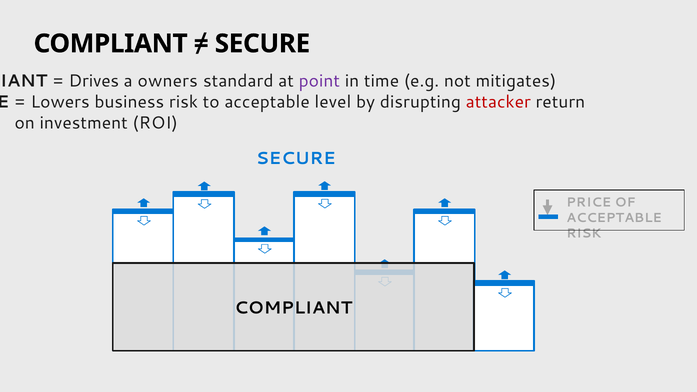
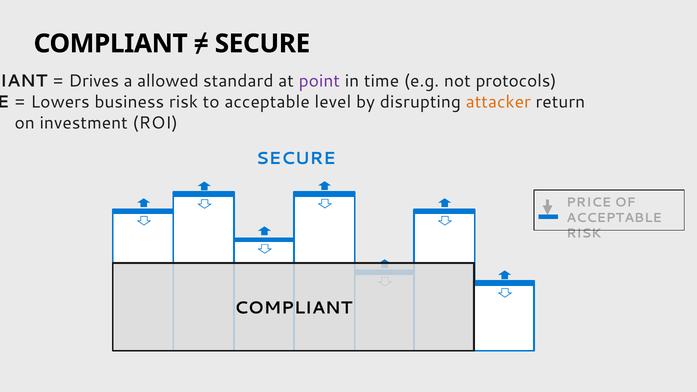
owners: owners -> allowed
mitigates: mitigates -> protocols
attacker colour: red -> orange
